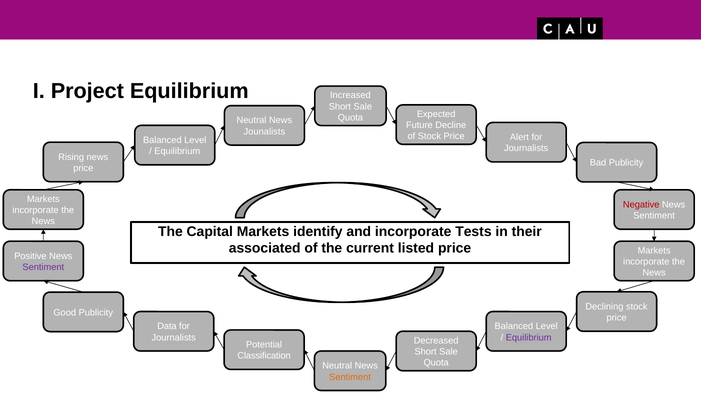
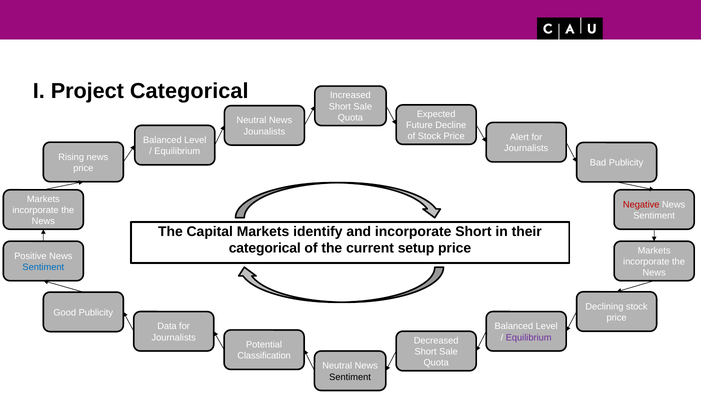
Project Equilibrium: Equilibrium -> Categorical
incorporate Tests: Tests -> Short
associated at (265, 248): associated -> categorical
listed: listed -> setup
Sentiment at (43, 267) colour: purple -> blue
Sentiment at (350, 376) colour: orange -> black
